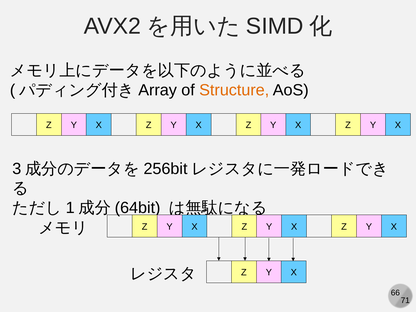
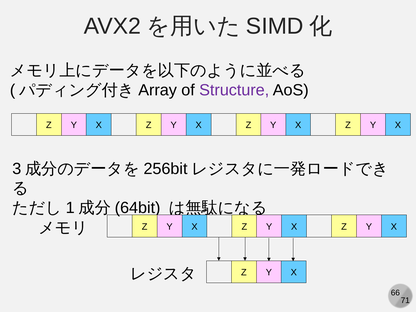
Structure colour: orange -> purple
